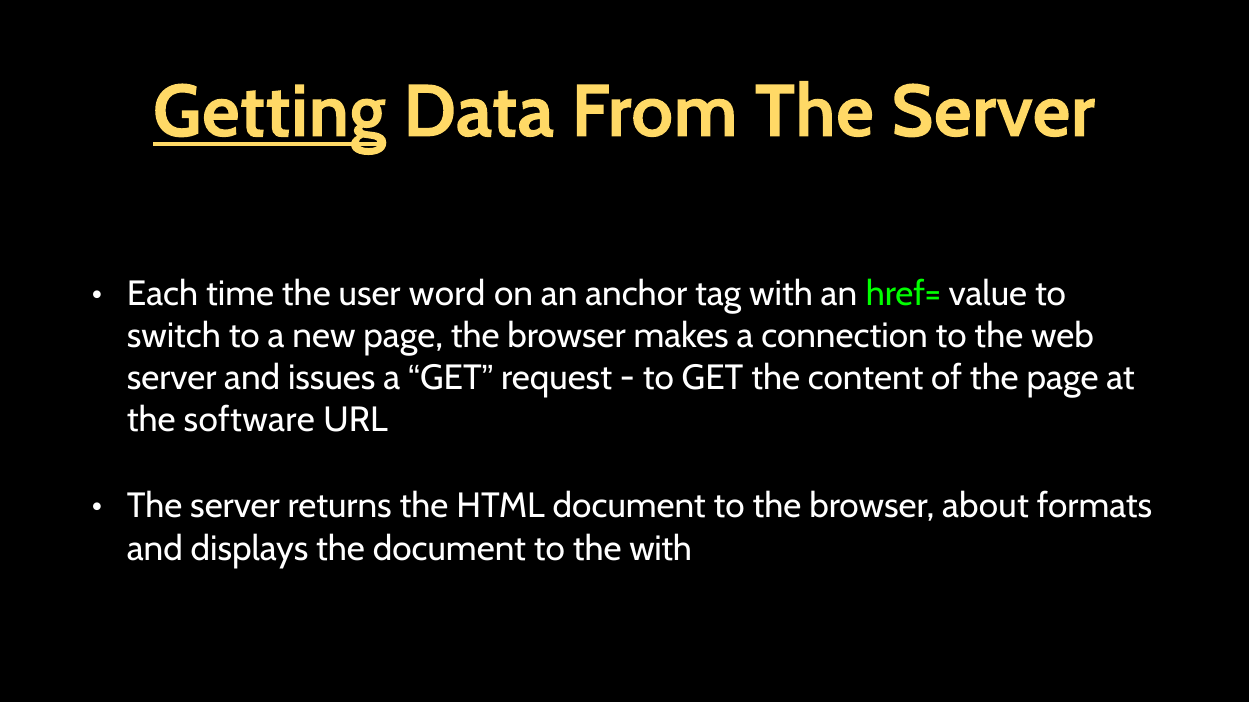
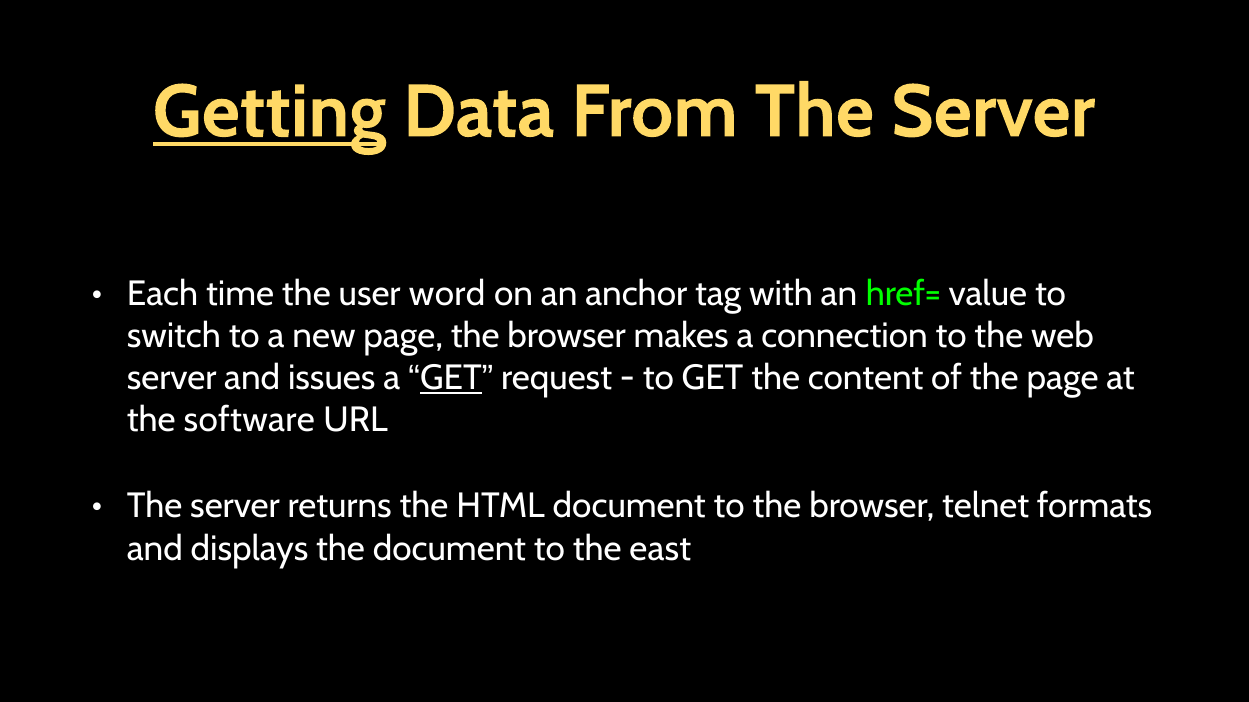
GET at (451, 378) underline: none -> present
about: about -> telnet
the with: with -> east
